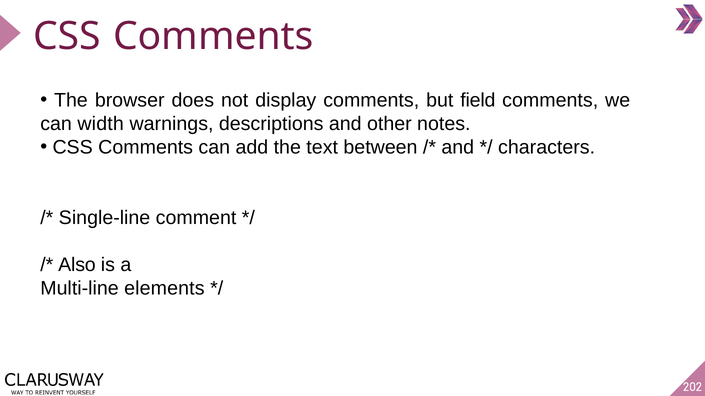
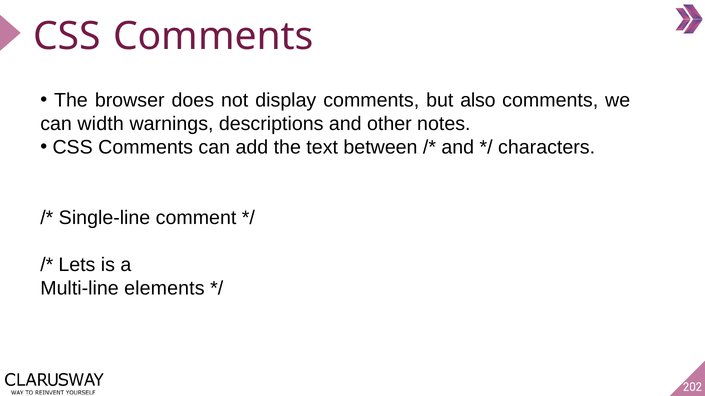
field: field -> also
Also: Also -> Lets
